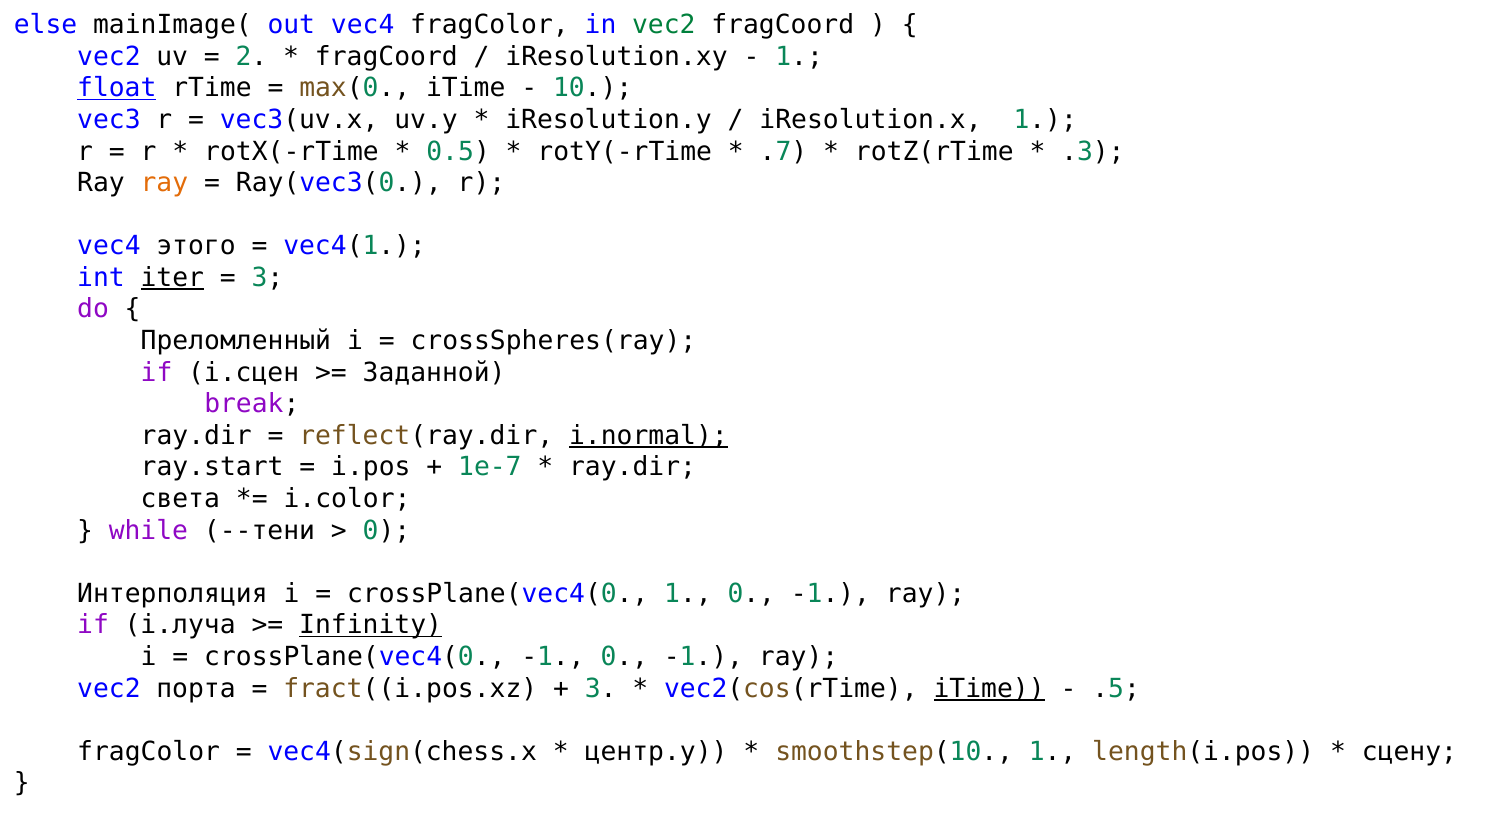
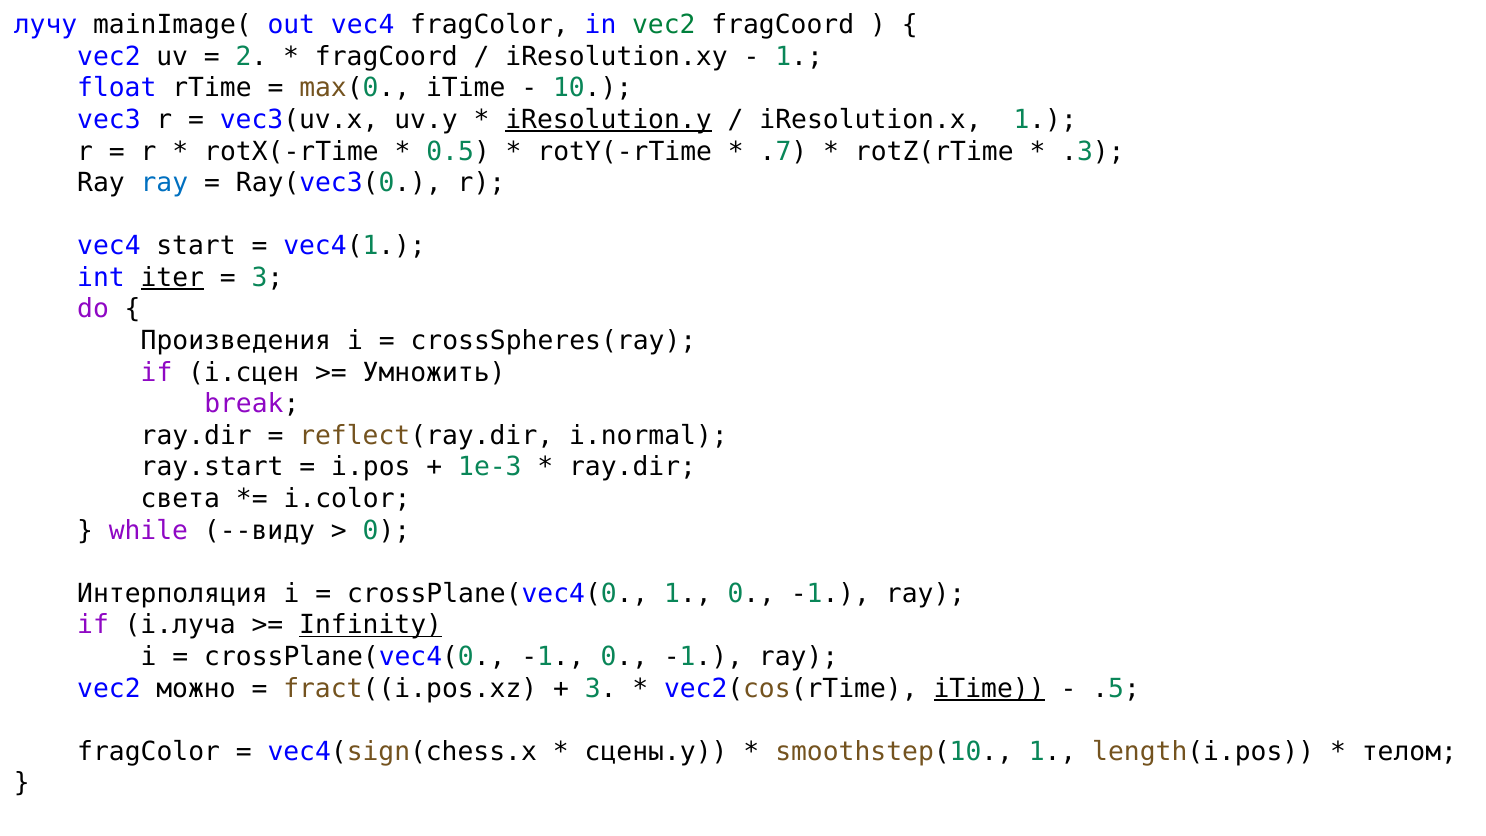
else: else -> лучу
float underline: present -> none
iResolution.y underline: none -> present
ray at (164, 183) colour: orange -> blue
этого: этого -> start
Преломленный: Преломленный -> Произведения
Заданной: Заданной -> Умножить
i.normal underline: present -> none
1e-7: 1e-7 -> 1e-3
--тени: --тени -> --виду
порта: порта -> можно
центр.y: центр.y -> сцены.y
сцену: сцену -> телом
